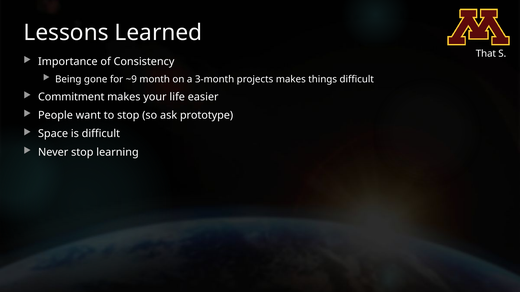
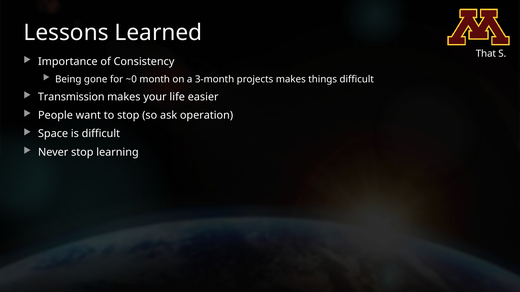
~9: ~9 -> ~0
Commitment: Commitment -> Transmission
prototype: prototype -> operation
